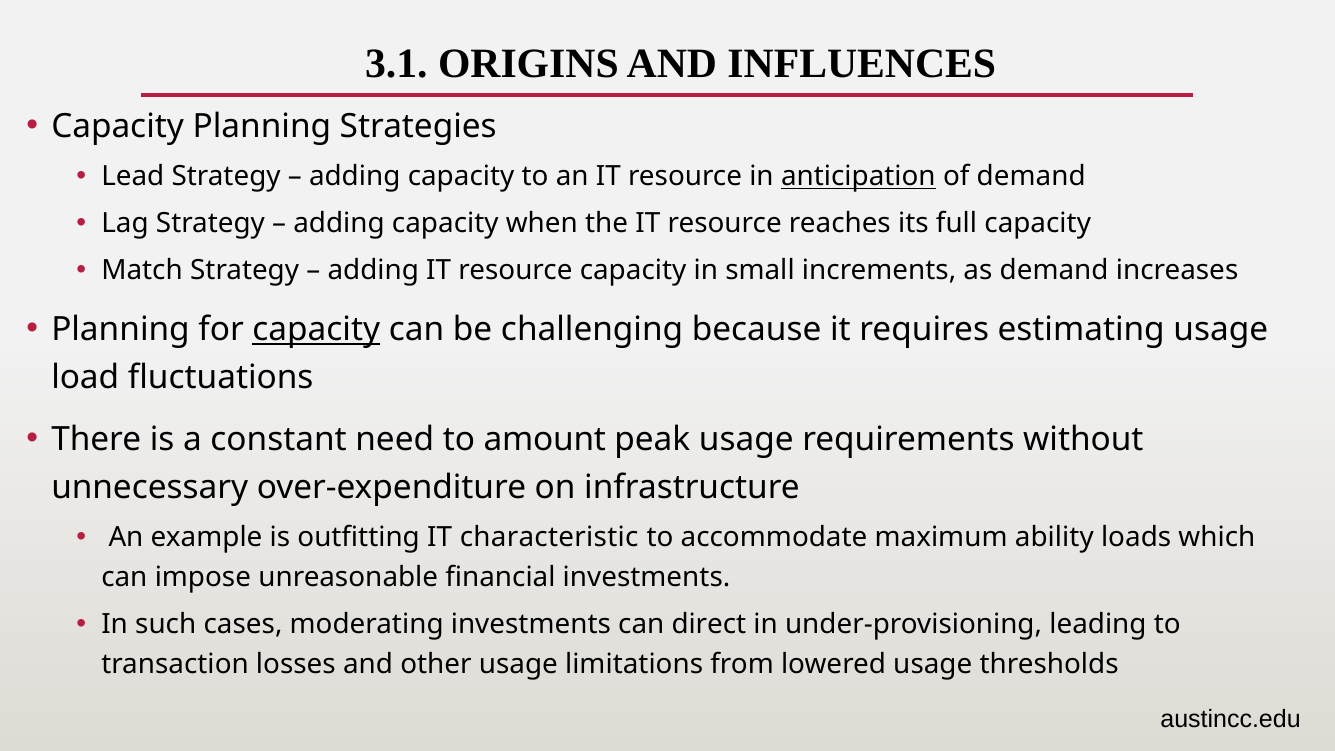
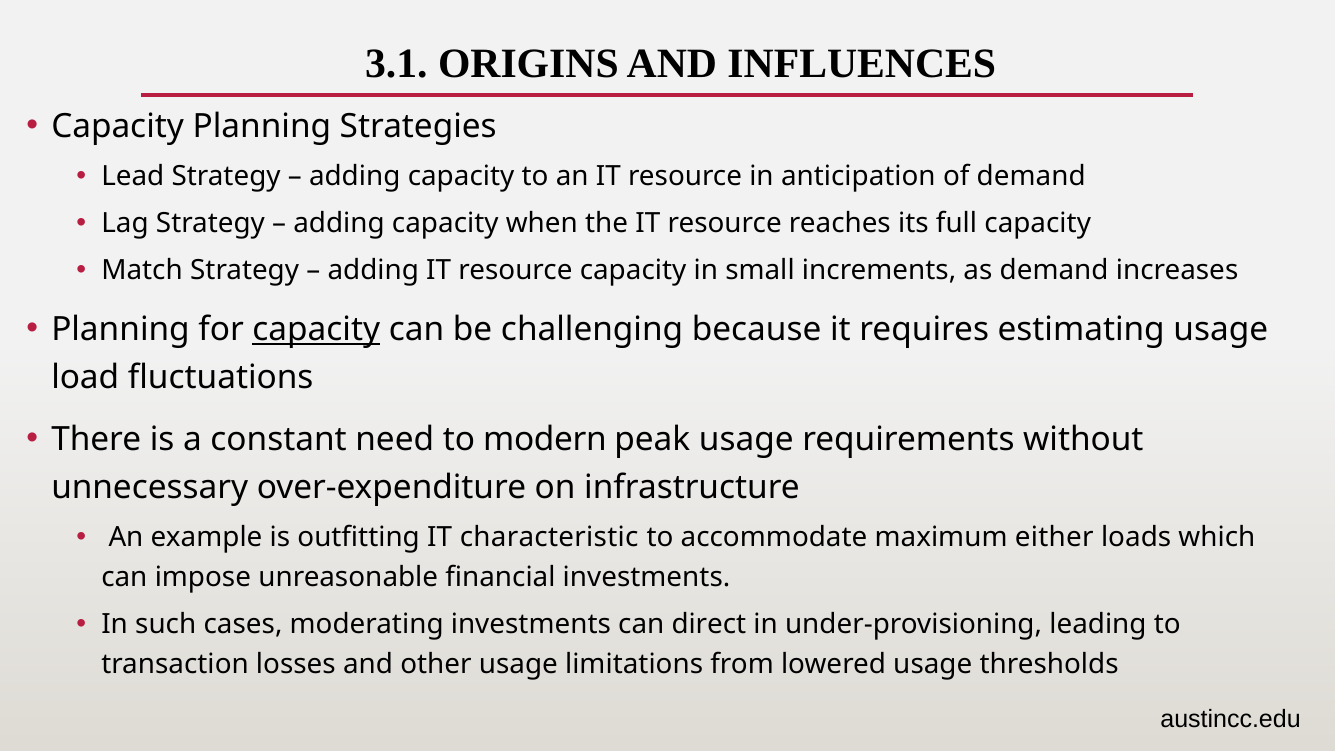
anticipation underline: present -> none
amount: amount -> modern
ability: ability -> either
